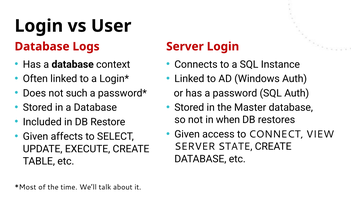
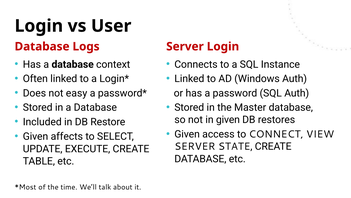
such: such -> easy
in when: when -> given
